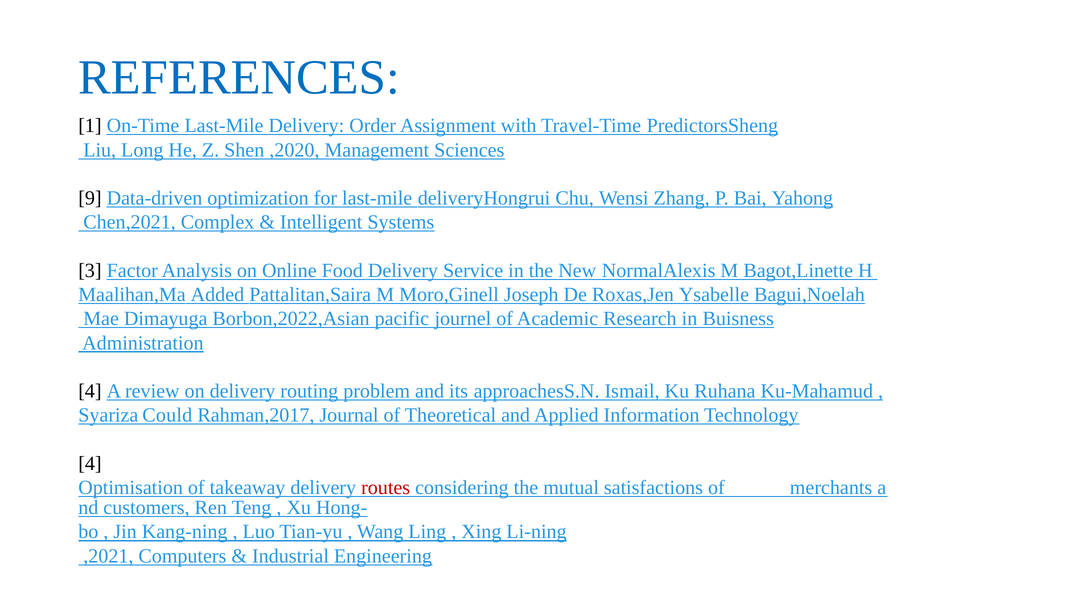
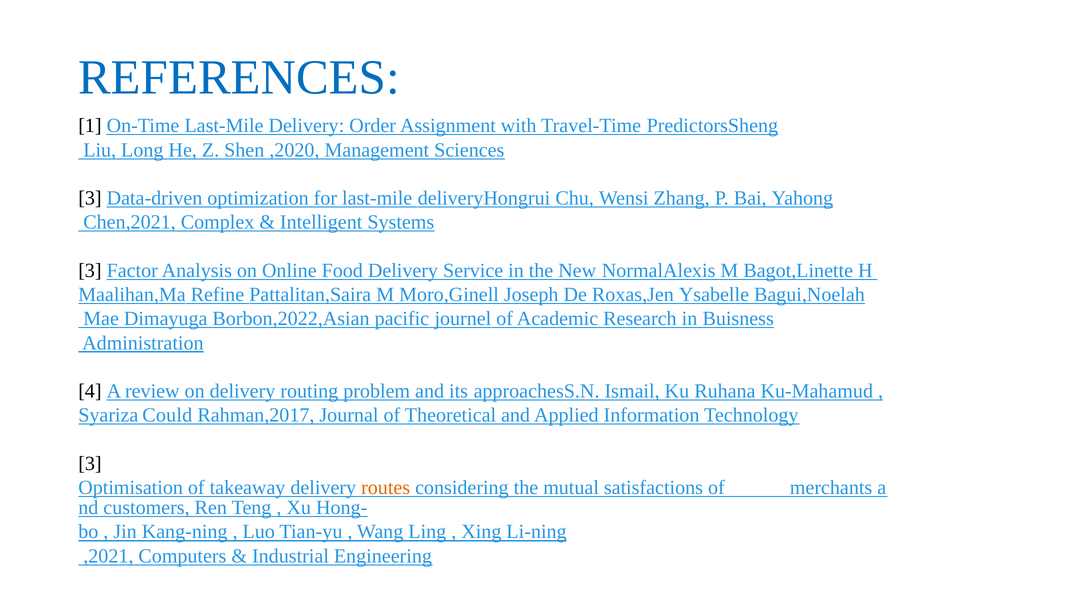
9 at (90, 198): 9 -> 3
Added: Added -> Refine
4 at (90, 463): 4 -> 3
routes colour: red -> orange
